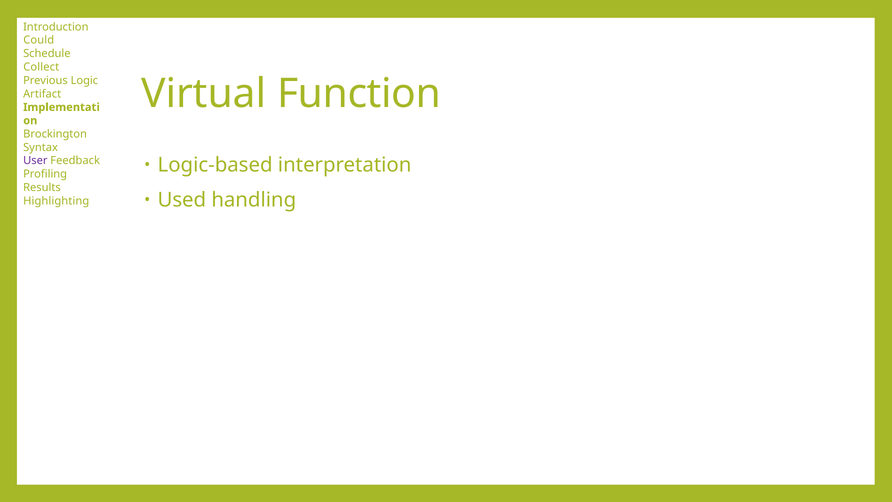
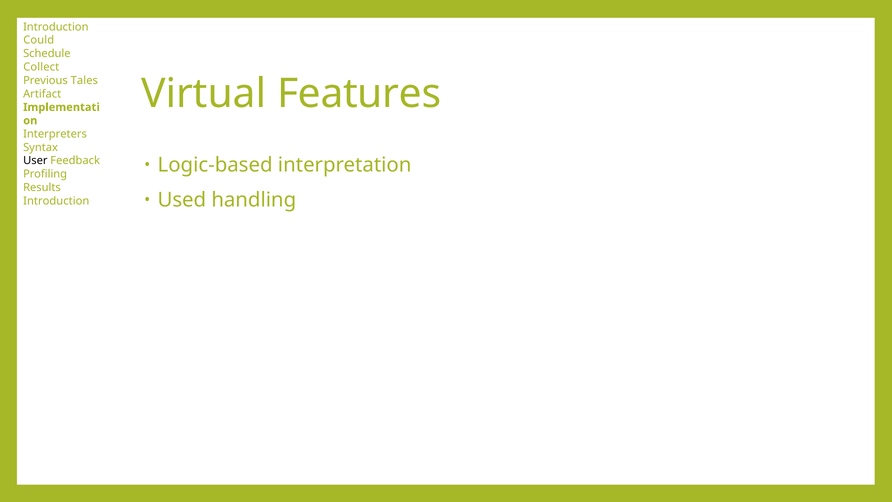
Logic: Logic -> Tales
Function: Function -> Features
Brockington: Brockington -> Interpreters
User colour: purple -> black
Highlighting at (56, 201): Highlighting -> Introduction
